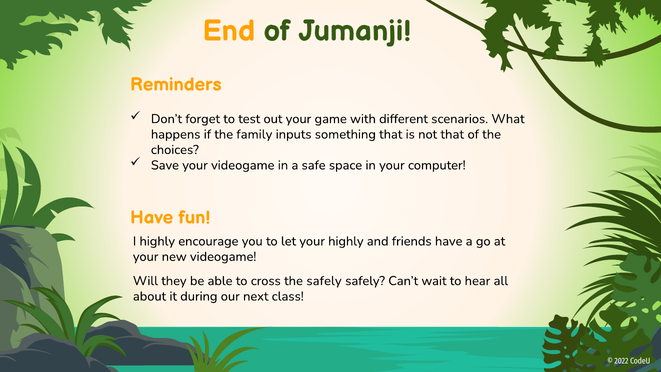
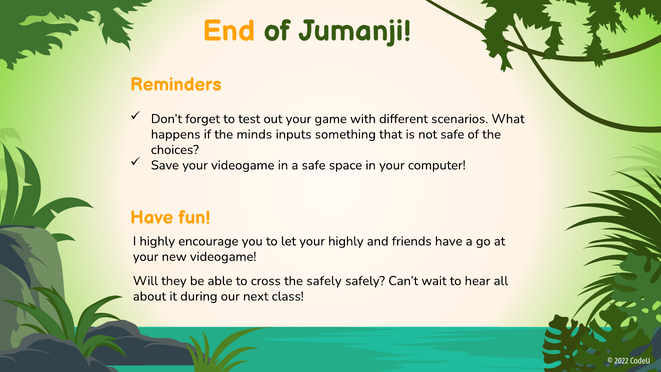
family: family -> minds
not that: that -> safe
